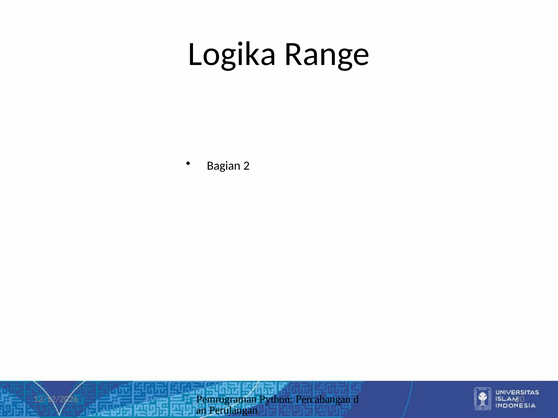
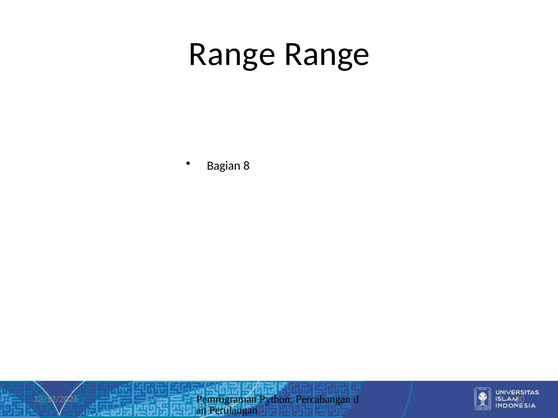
Logika at (232, 54): Logika -> Range
2: 2 -> 8
